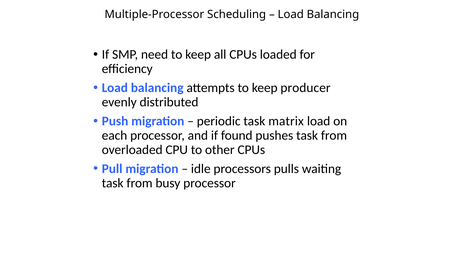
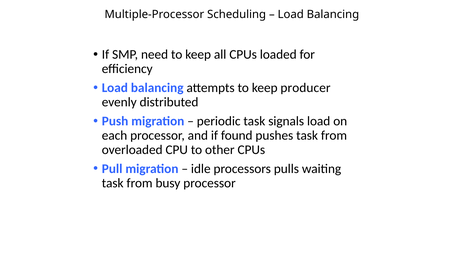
matrix: matrix -> signals
